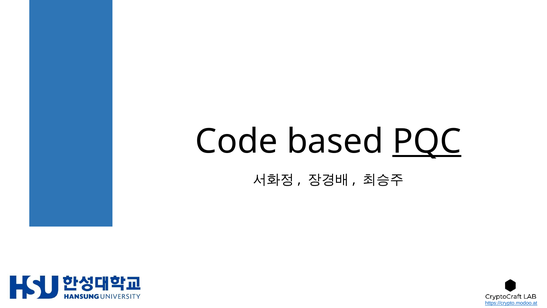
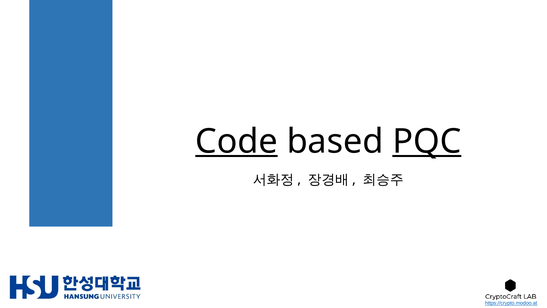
Code underline: none -> present
